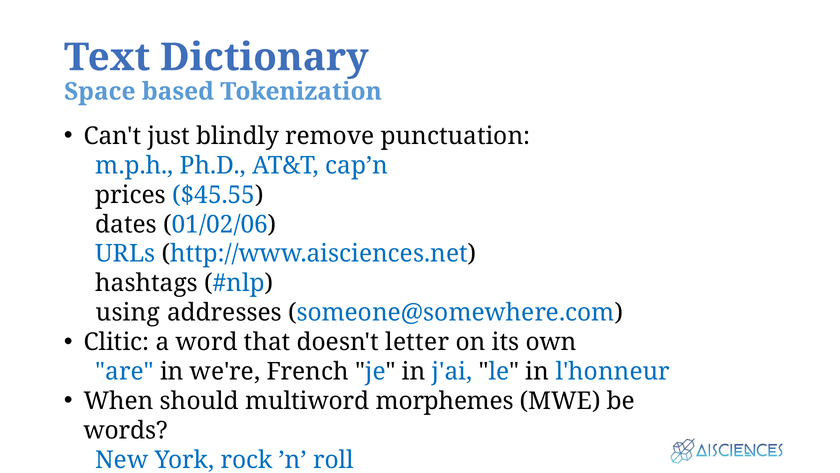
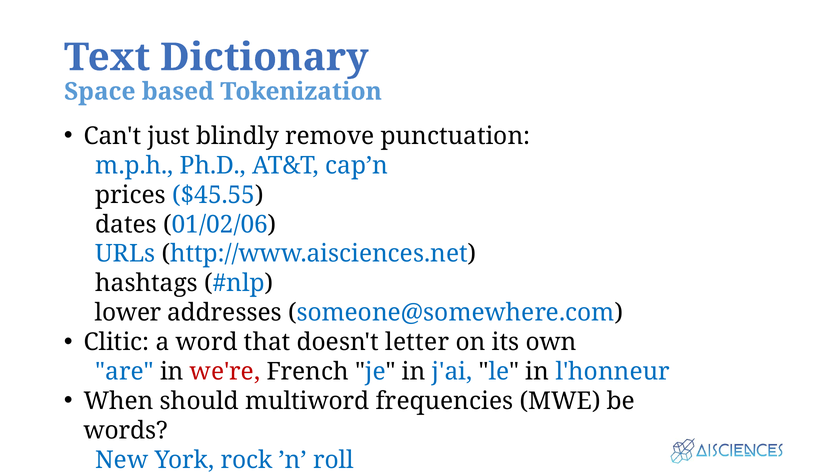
using: using -> lower
we're colour: black -> red
morphemes: morphemes -> frequencies
